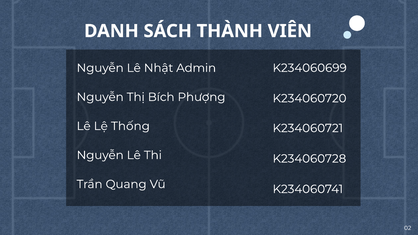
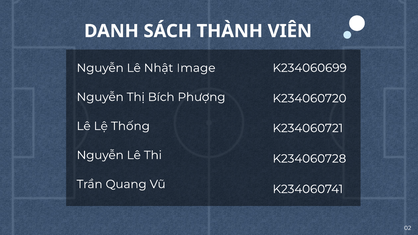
Admin: Admin -> Image
